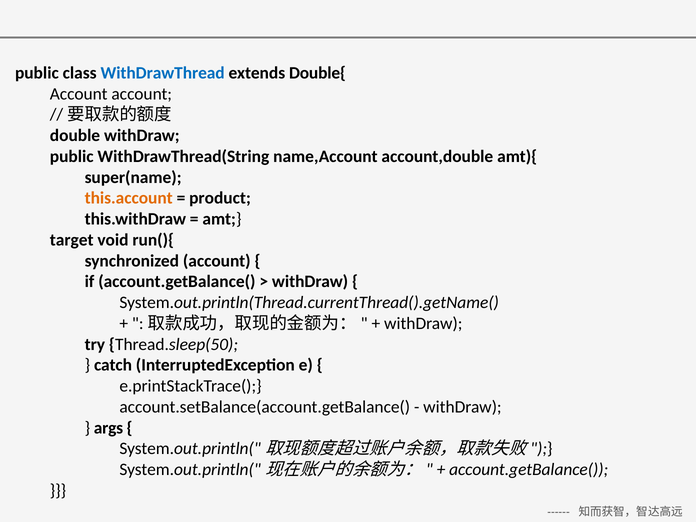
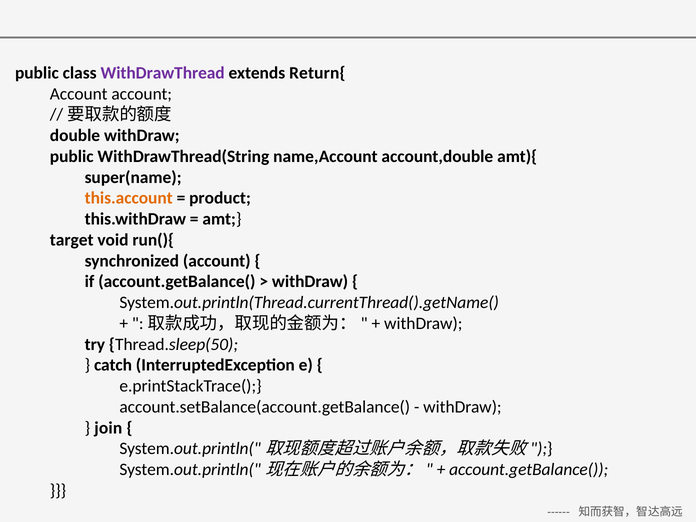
WithDrawThread colour: blue -> purple
Double{: Double{ -> Return{
args: args -> join
